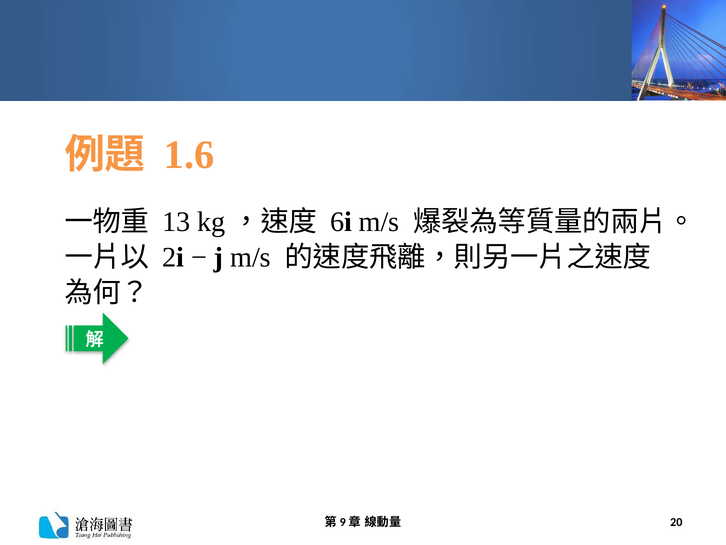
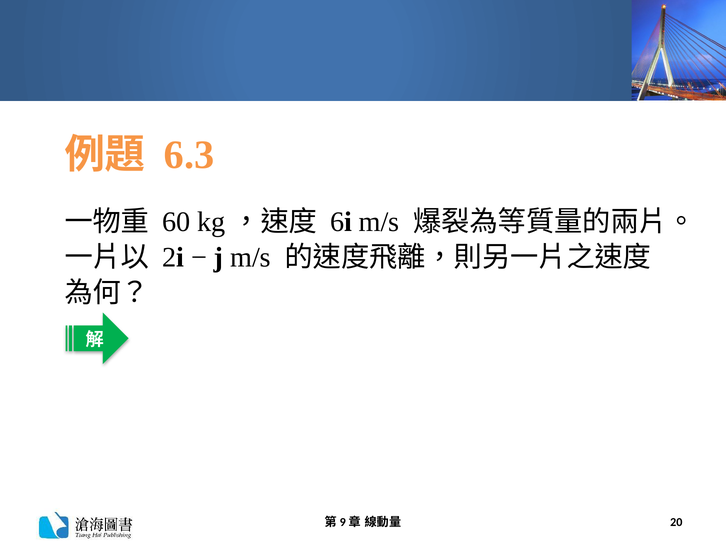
1.6: 1.6 -> 6.3
13: 13 -> 60
